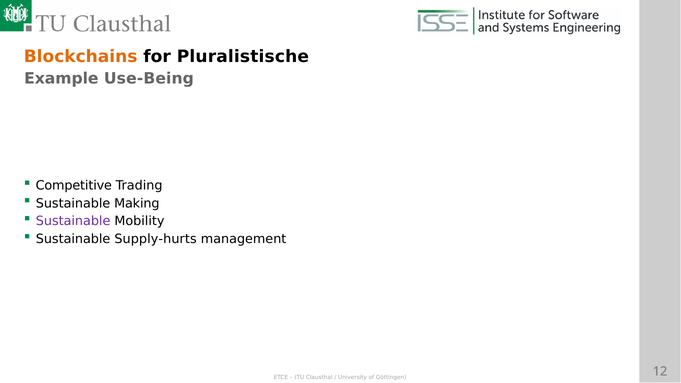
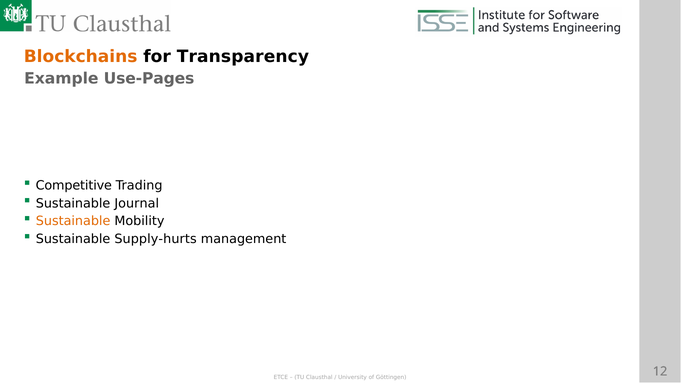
Pluralistische: Pluralistische -> Transparency
Use-Being: Use-Being -> Use-Pages
Making: Making -> Journal
Sustainable at (73, 221) colour: purple -> orange
